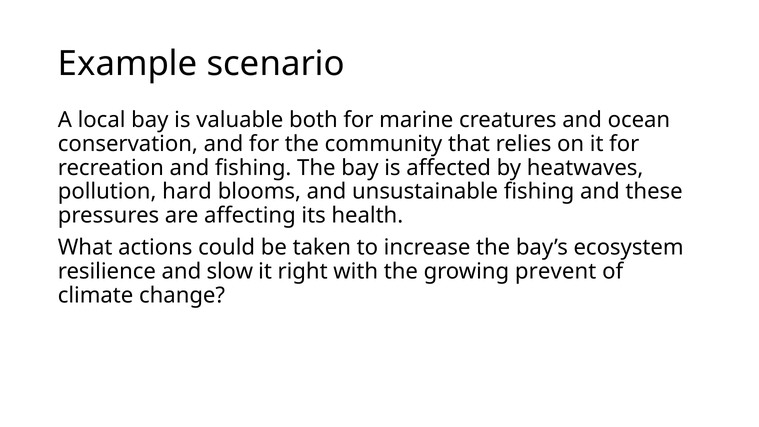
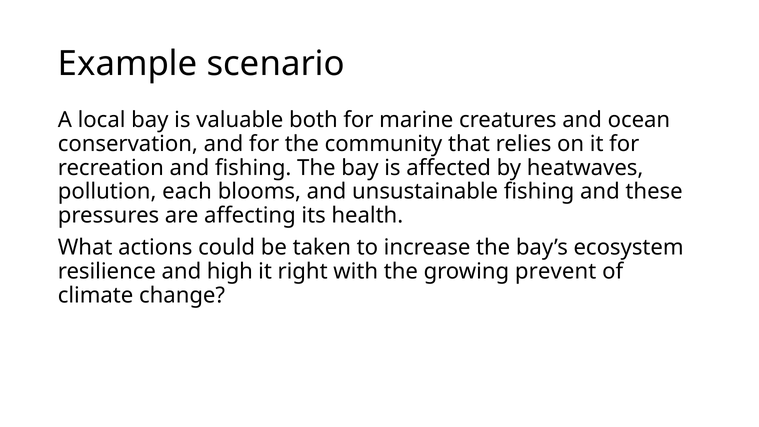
hard: hard -> each
slow: slow -> high
